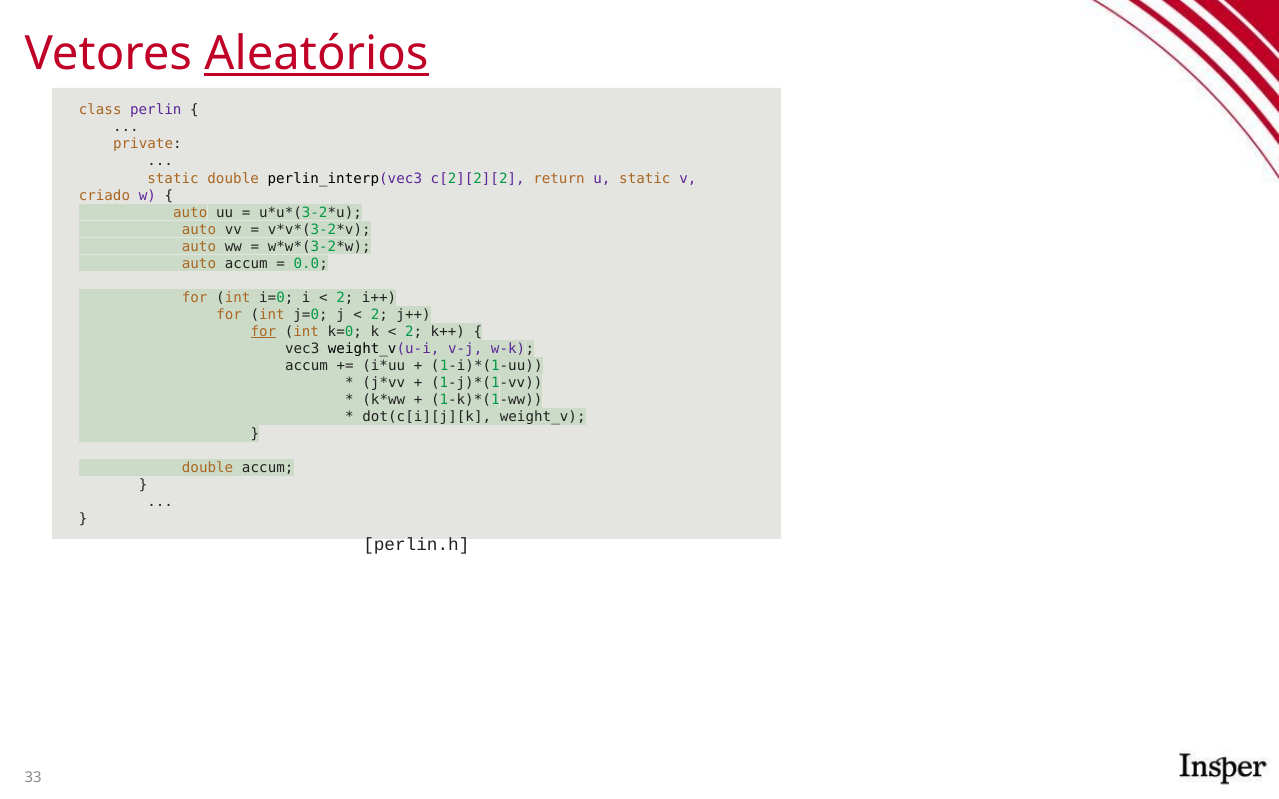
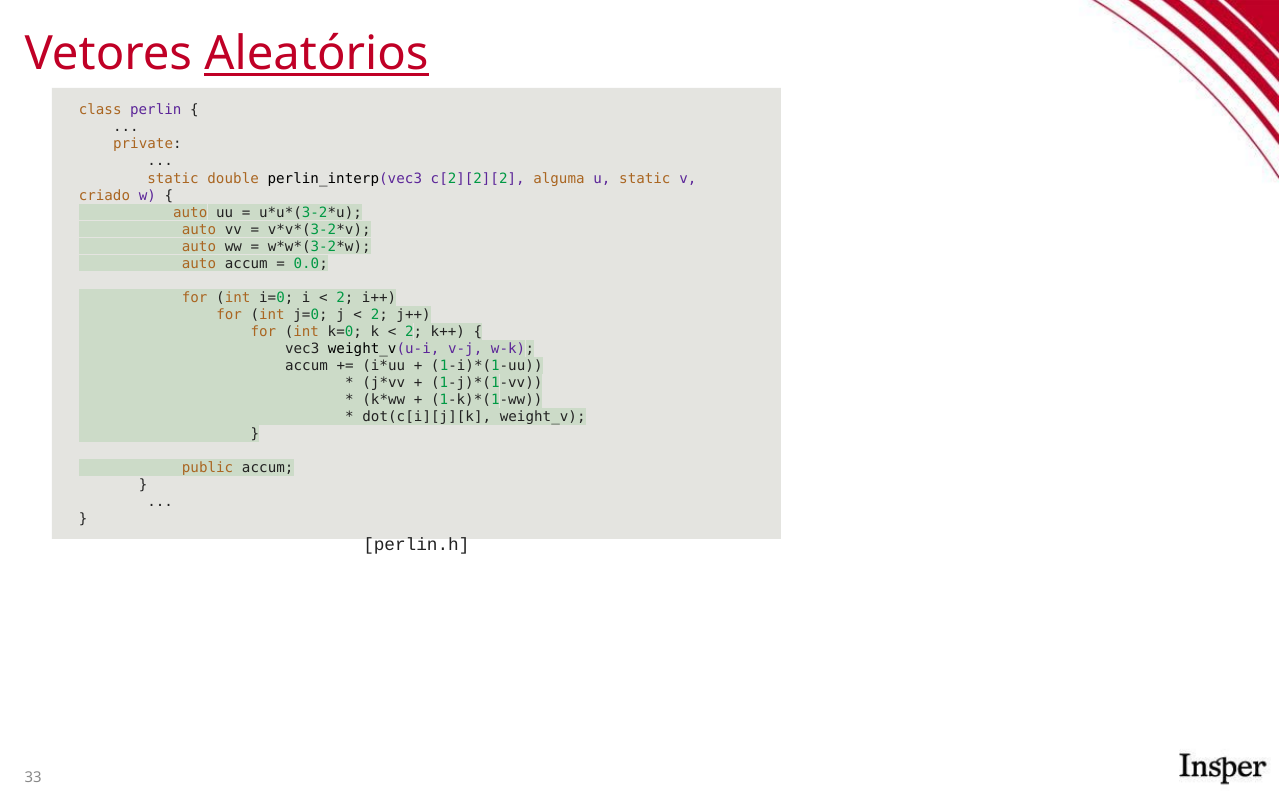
return: return -> alguma
for at (263, 332) underline: present -> none
double at (208, 468): double -> public
